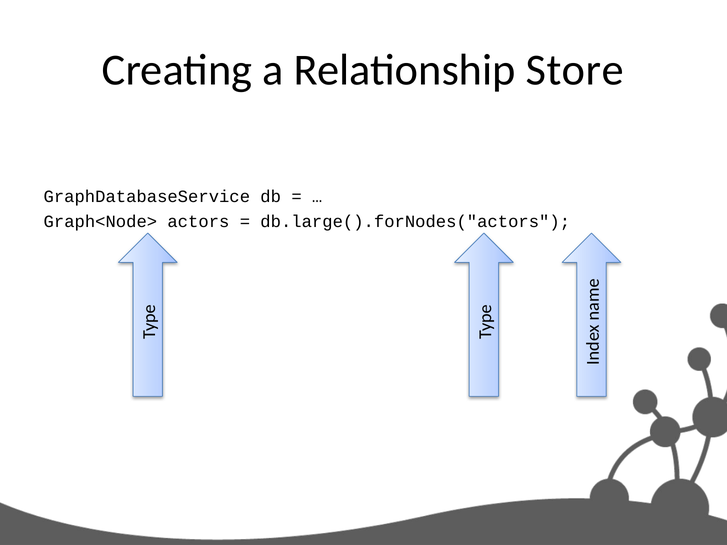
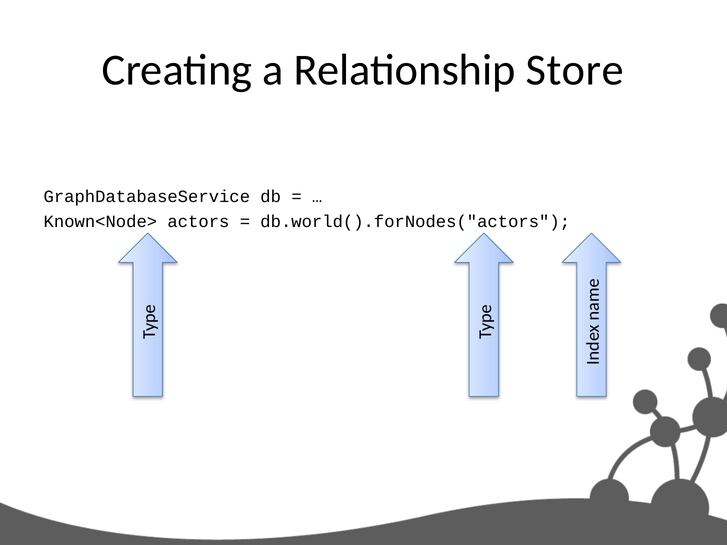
Graph<Node>: Graph<Node> -> Known<Node>
db.large().forNodes("actors: db.large().forNodes("actors -> db.world().forNodes("actors
